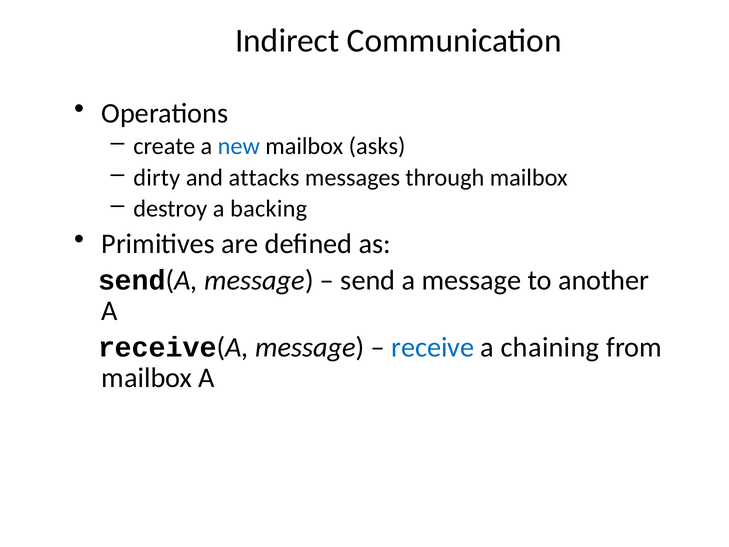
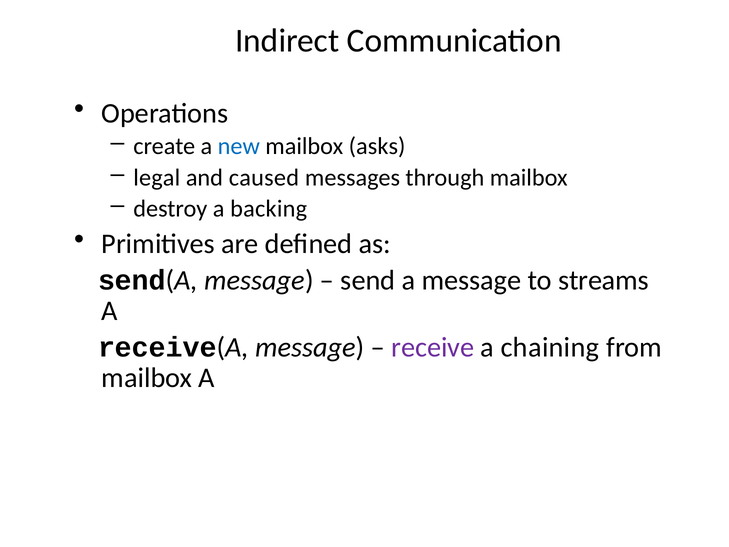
dirty: dirty -> legal
attacks: attacks -> caused
another: another -> streams
receive colour: blue -> purple
